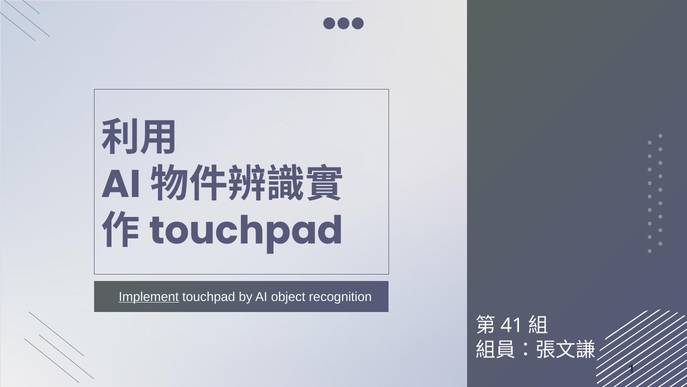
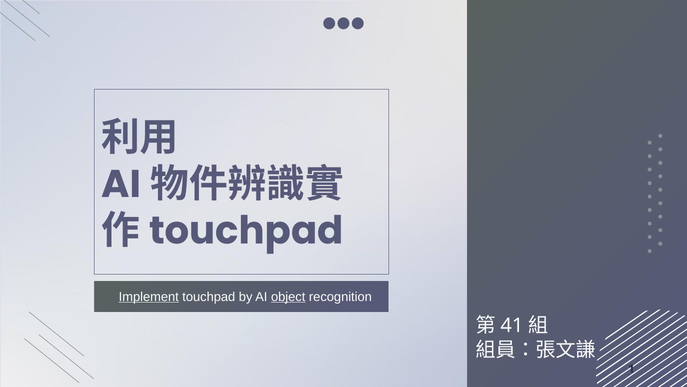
object underline: none -> present
